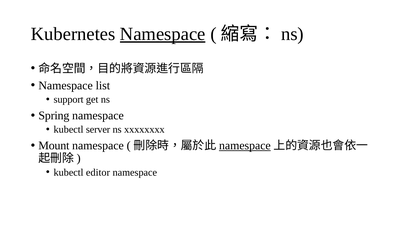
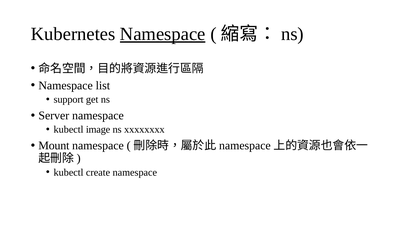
Spring: Spring -> Server
server: server -> image
namespace at (245, 145) underline: present -> none
editor: editor -> create
